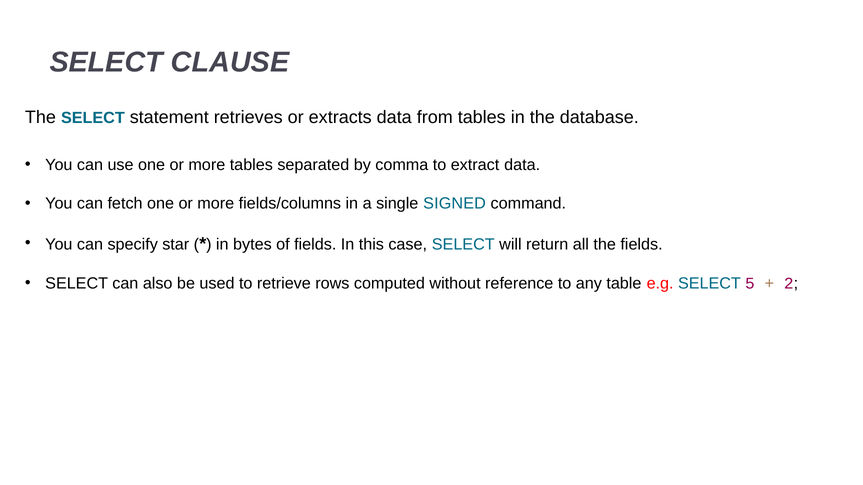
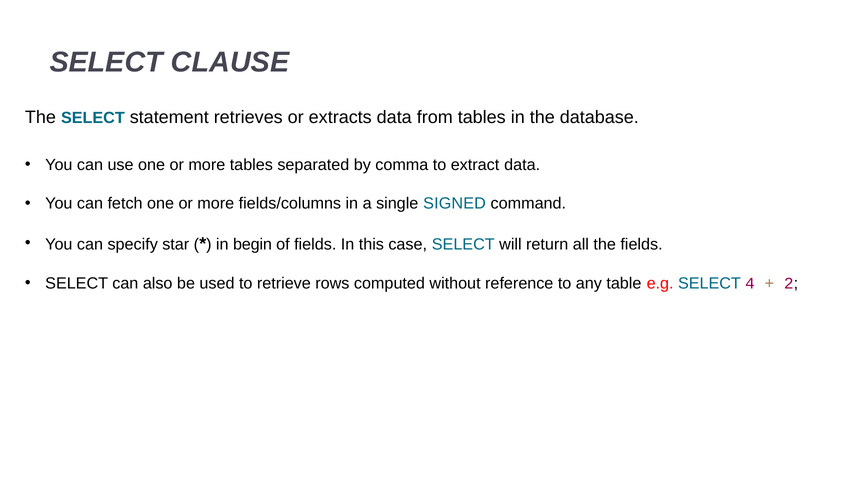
bytes: bytes -> begin
5: 5 -> 4
